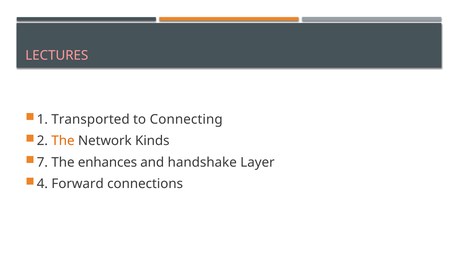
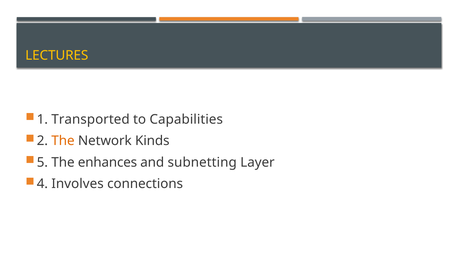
LECTURES colour: pink -> yellow
Connecting: Connecting -> Capabilities
7: 7 -> 5
handshake: handshake -> subnetting
Forward: Forward -> Involves
